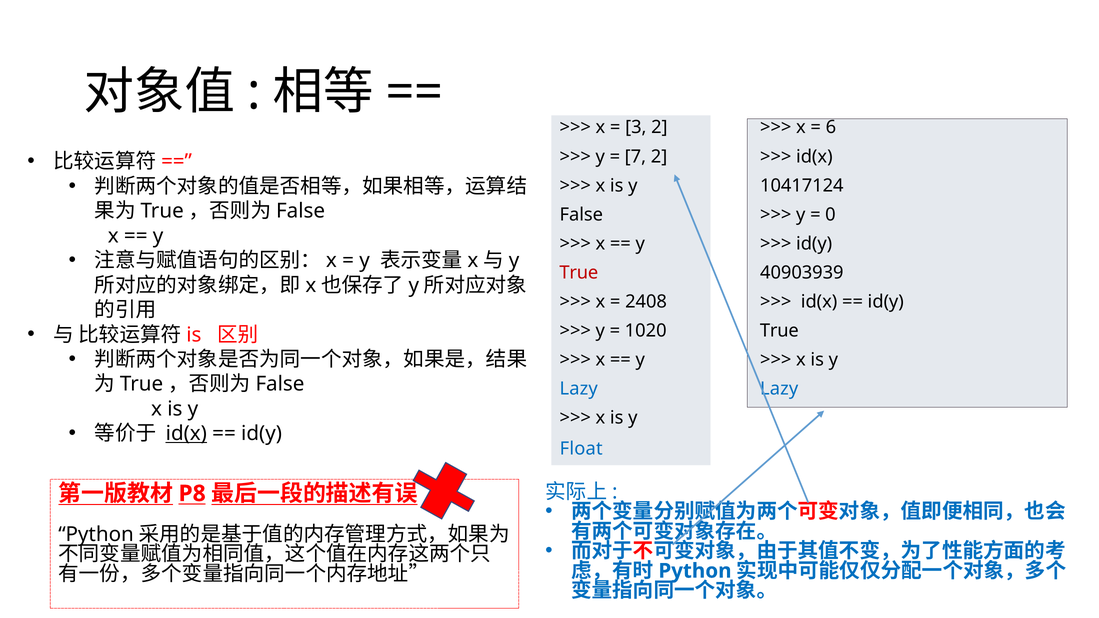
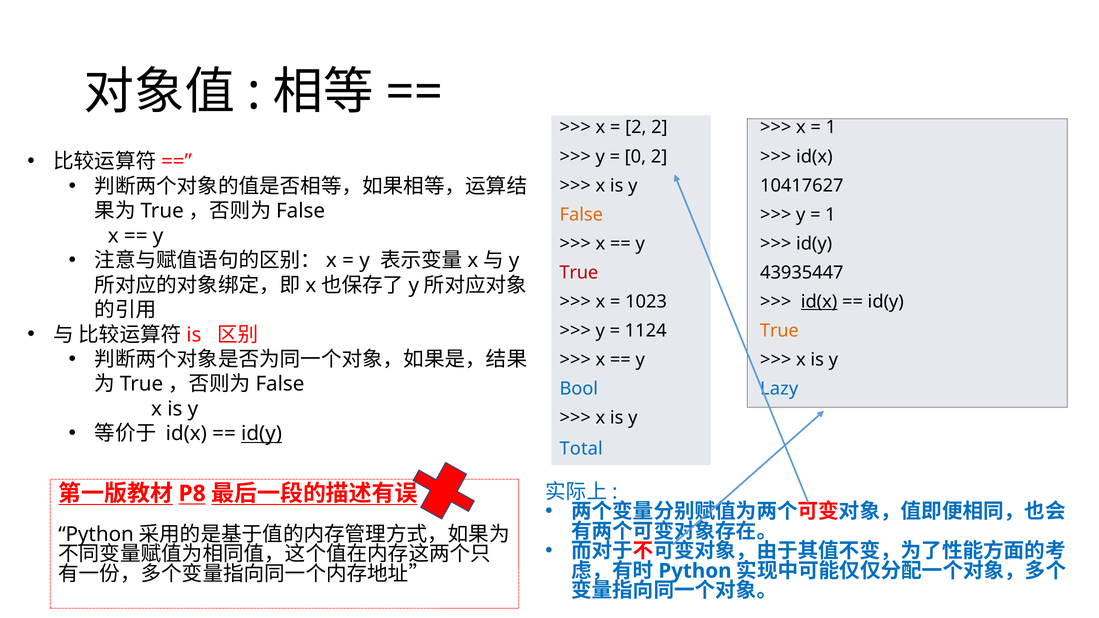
3 at (636, 127): 3 -> 2
6 at (831, 127): 6 -> 1
7: 7 -> 0
10417124: 10417124 -> 10417627
False colour: black -> orange
0 at (830, 215): 0 -> 1
40903939: 40903939 -> 43935447
2408: 2408 -> 1023
id(x at (819, 302) underline: none -> present
1020: 1020 -> 1124
True at (779, 331) colour: black -> orange
Lazy at (579, 389): Lazy -> Bool
id(x at (186, 434) underline: present -> none
id(y at (262, 434) underline: none -> present
Float: Float -> Total
